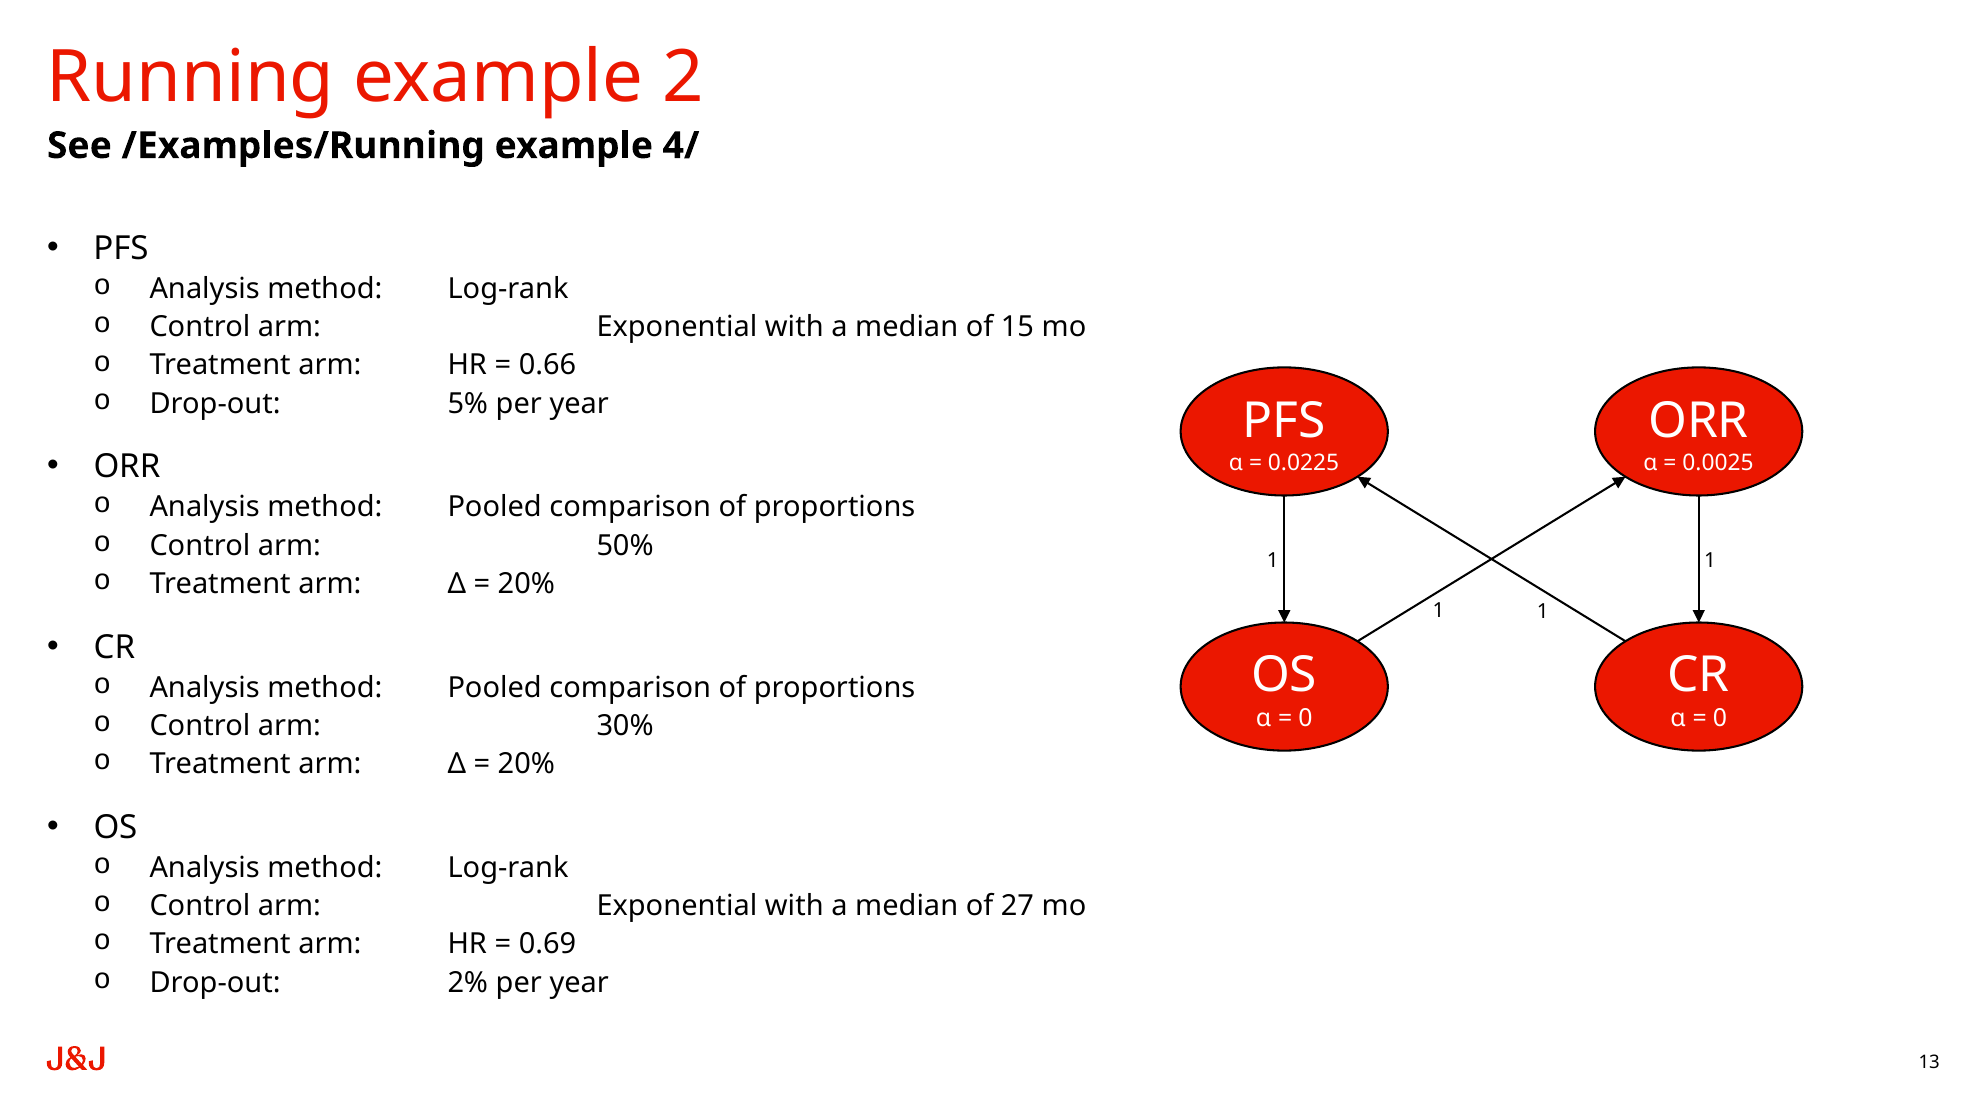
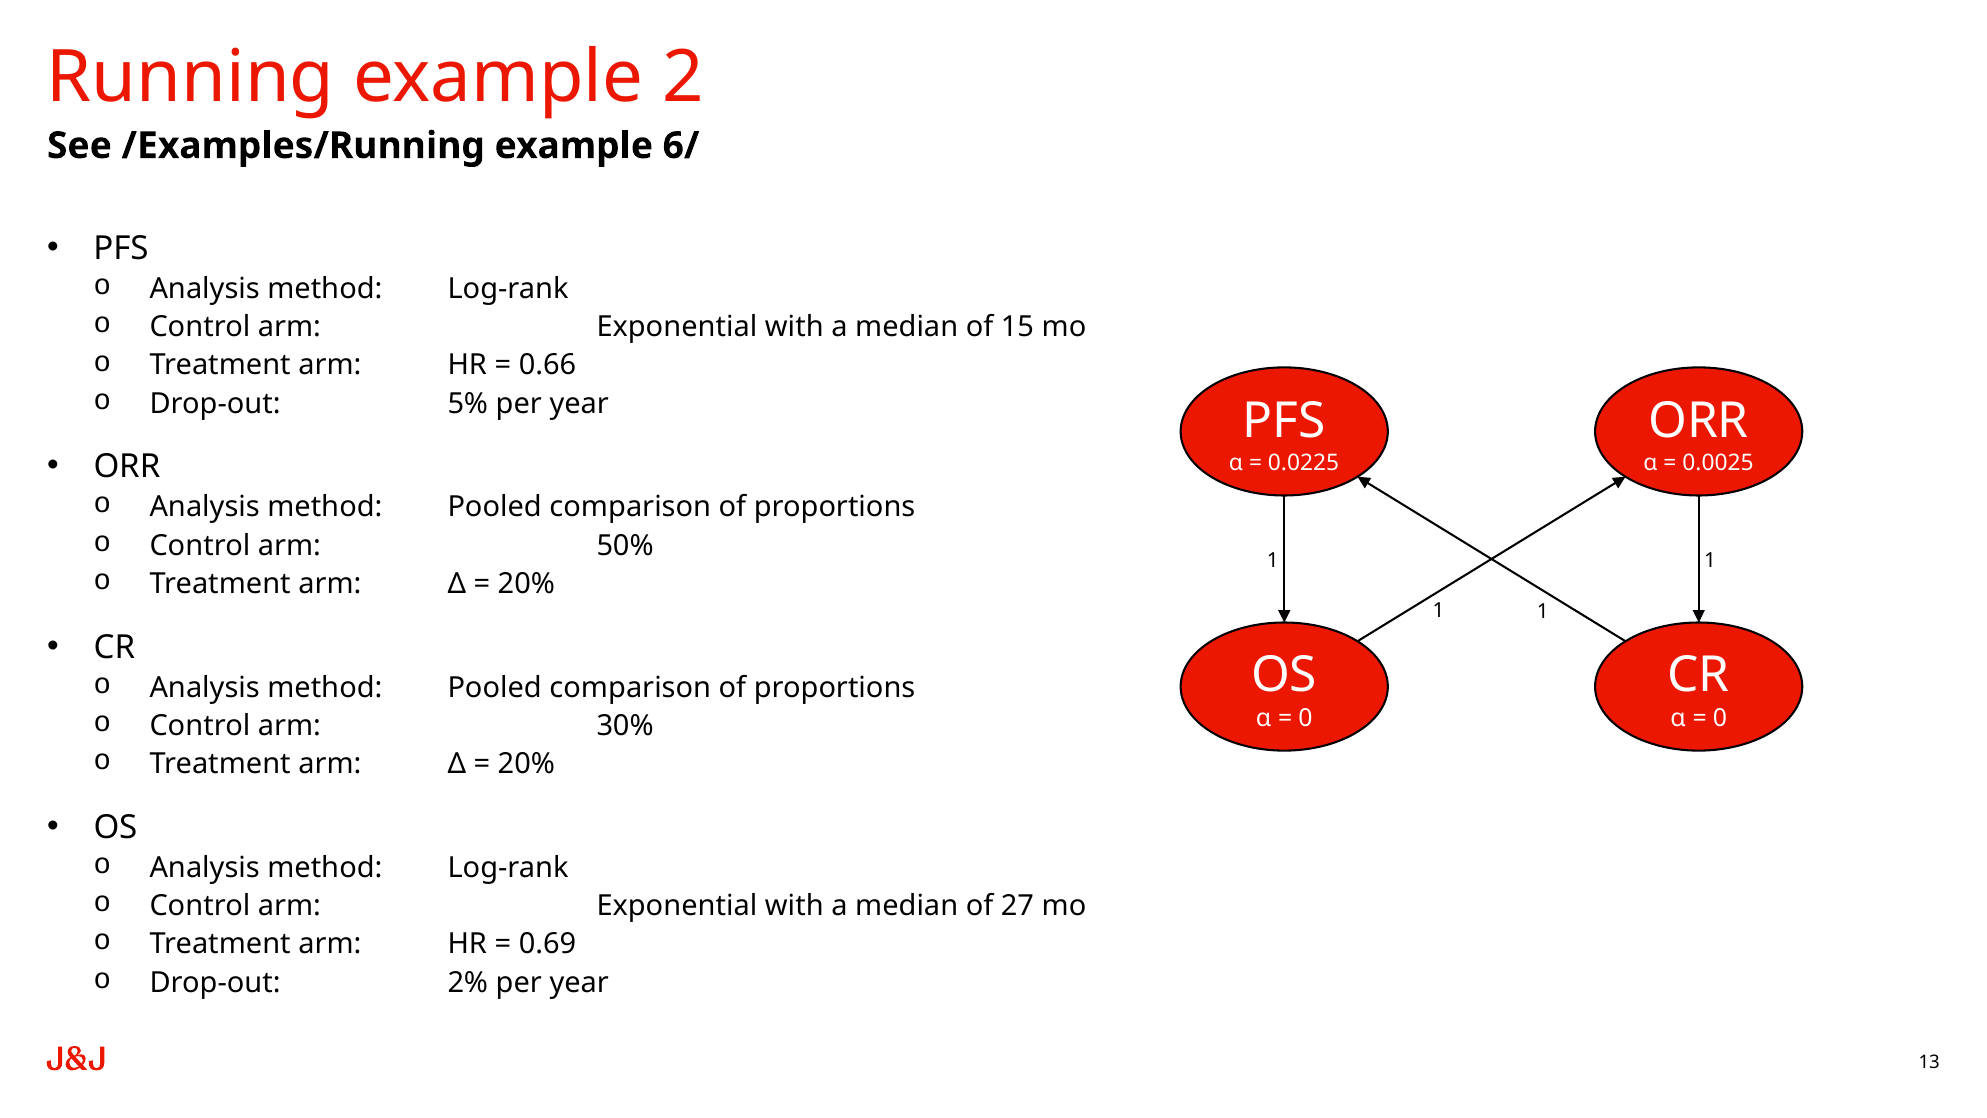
4/: 4/ -> 6/
